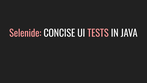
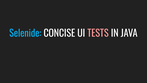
Selenide colour: pink -> light blue
